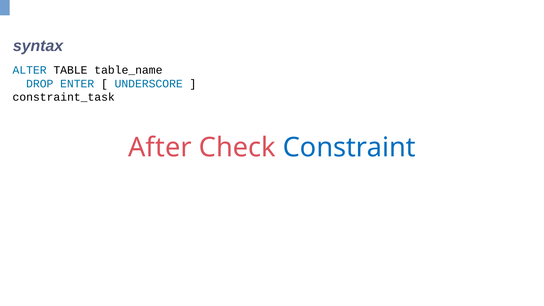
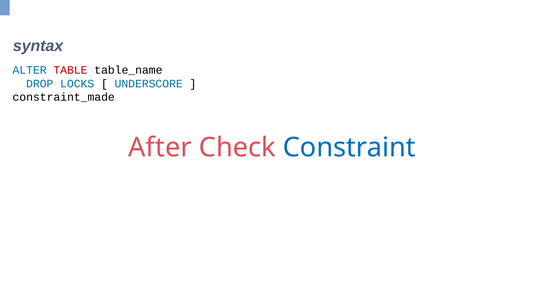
TABLE colour: black -> red
ENTER: ENTER -> LOCKS
constraint_task: constraint_task -> constraint_made
